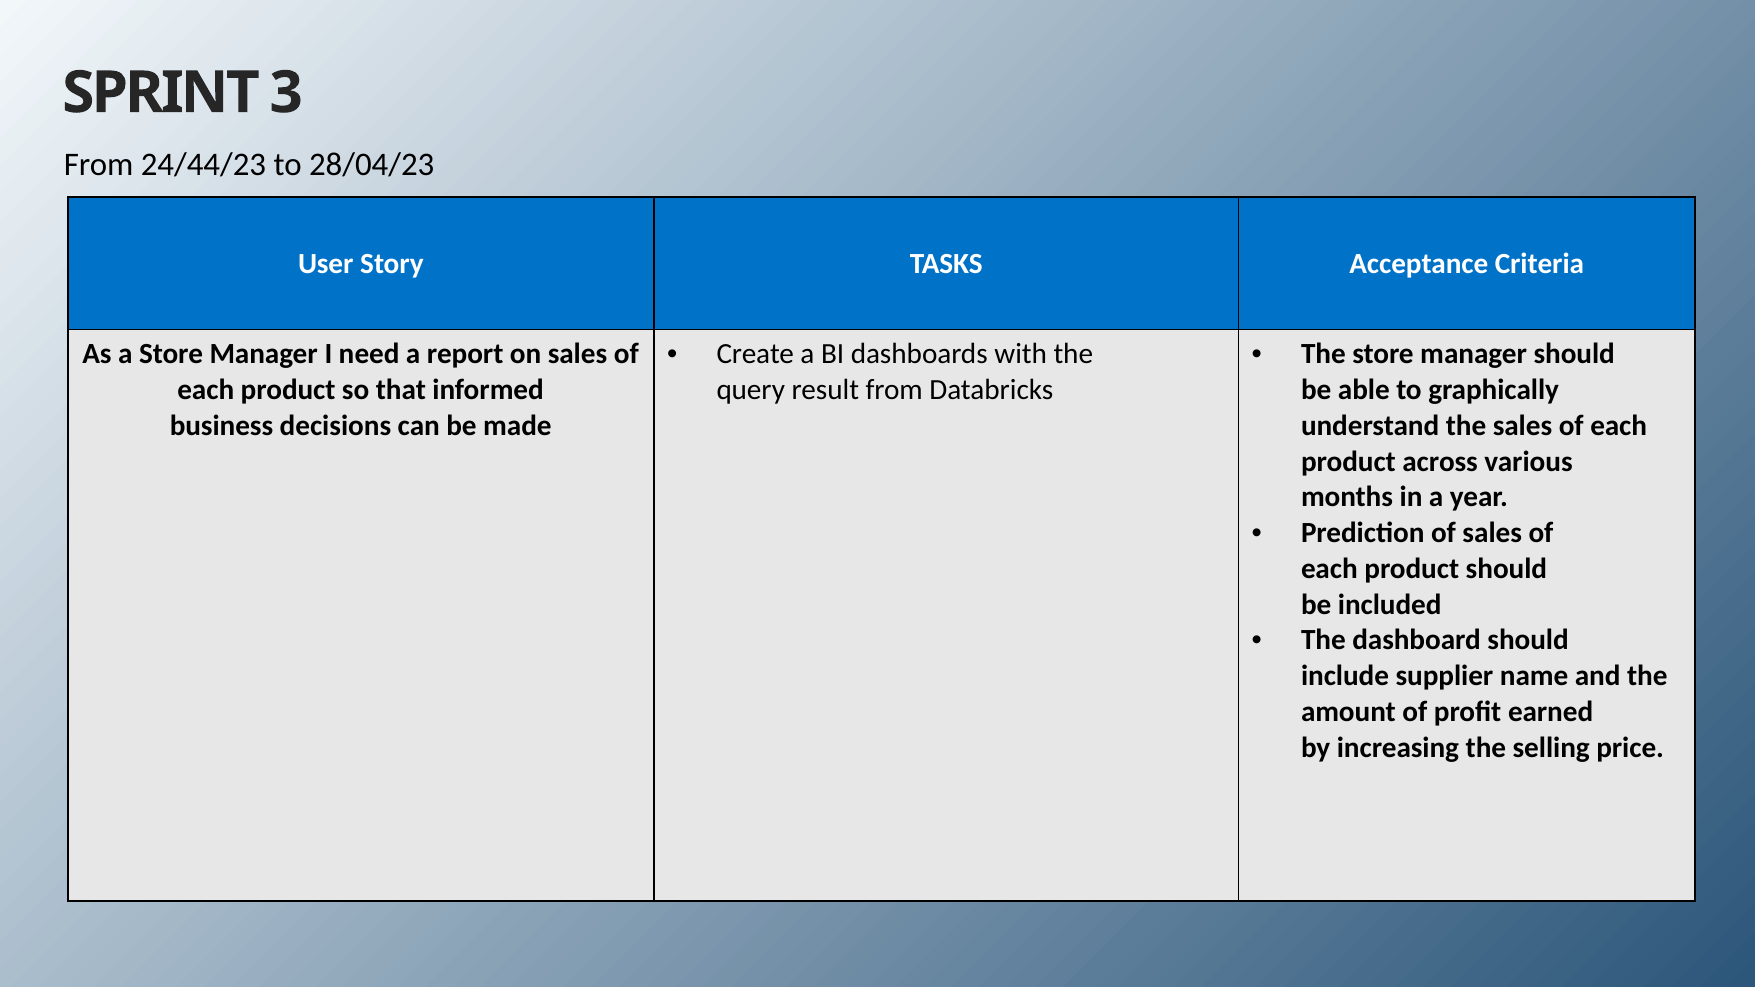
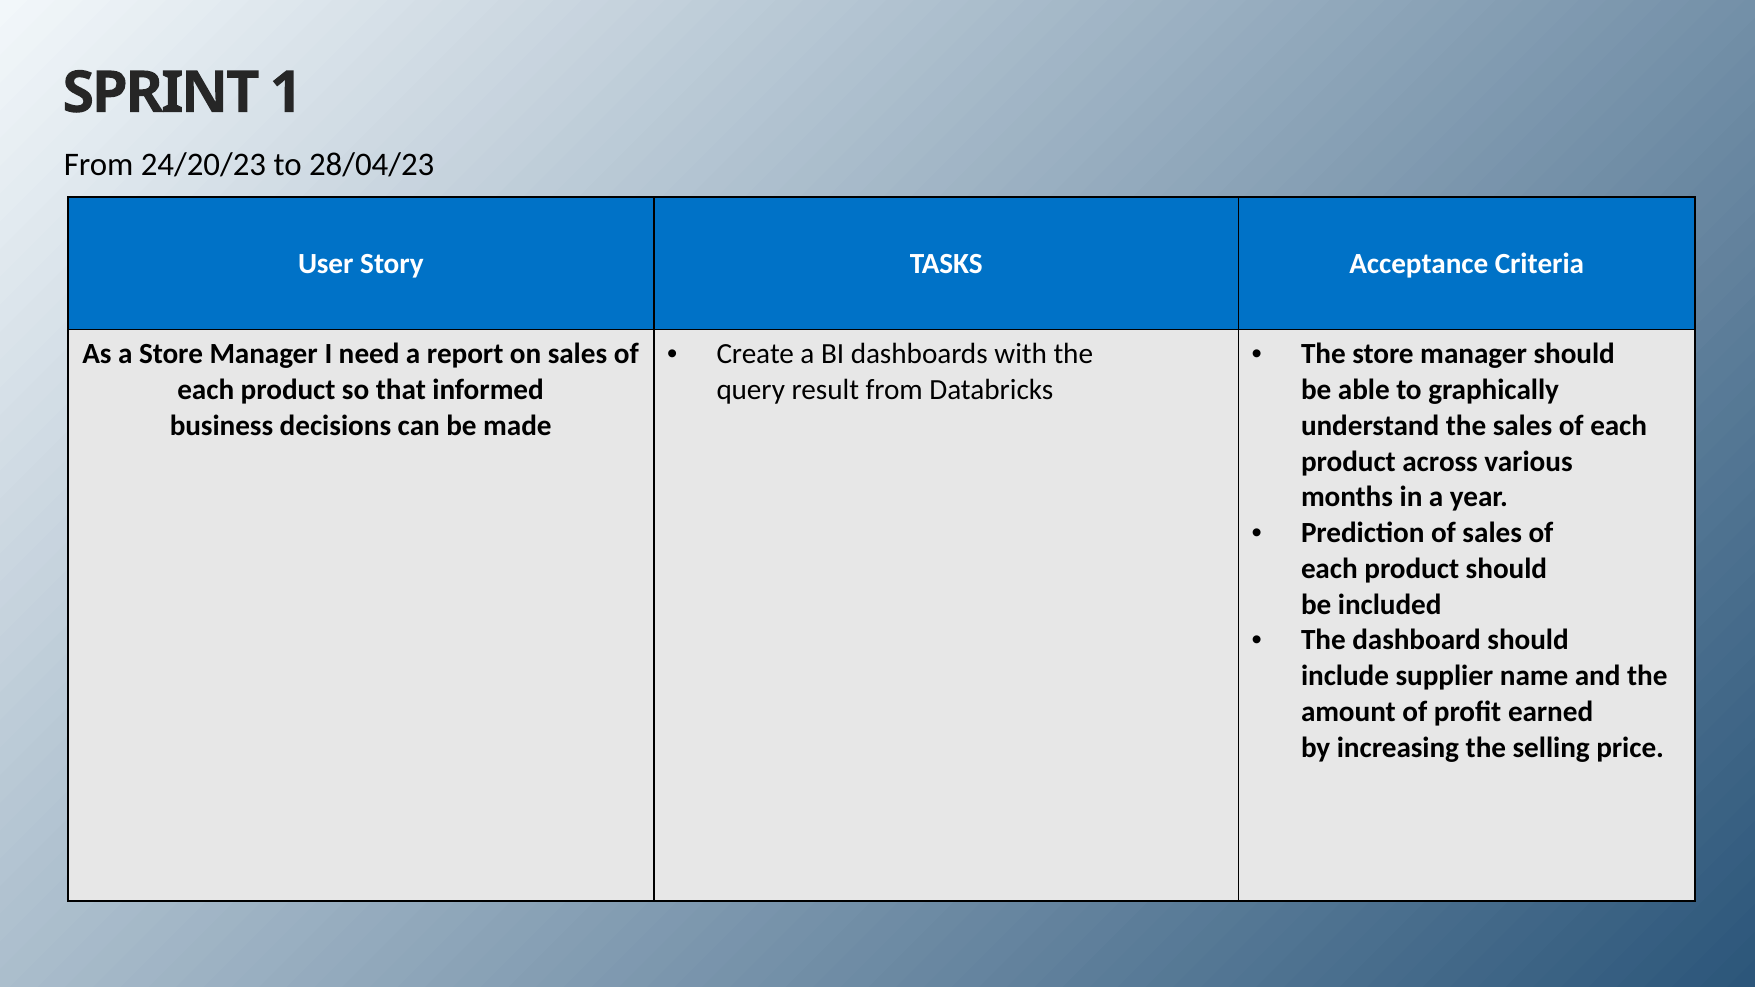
3: 3 -> 1
24/44/23: 24/44/23 -> 24/20/23
